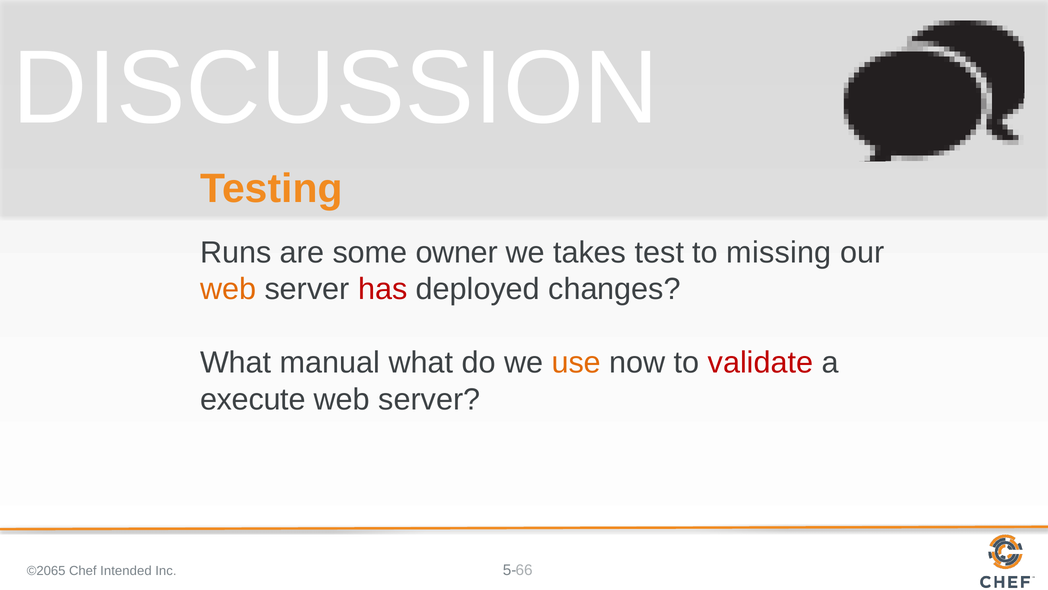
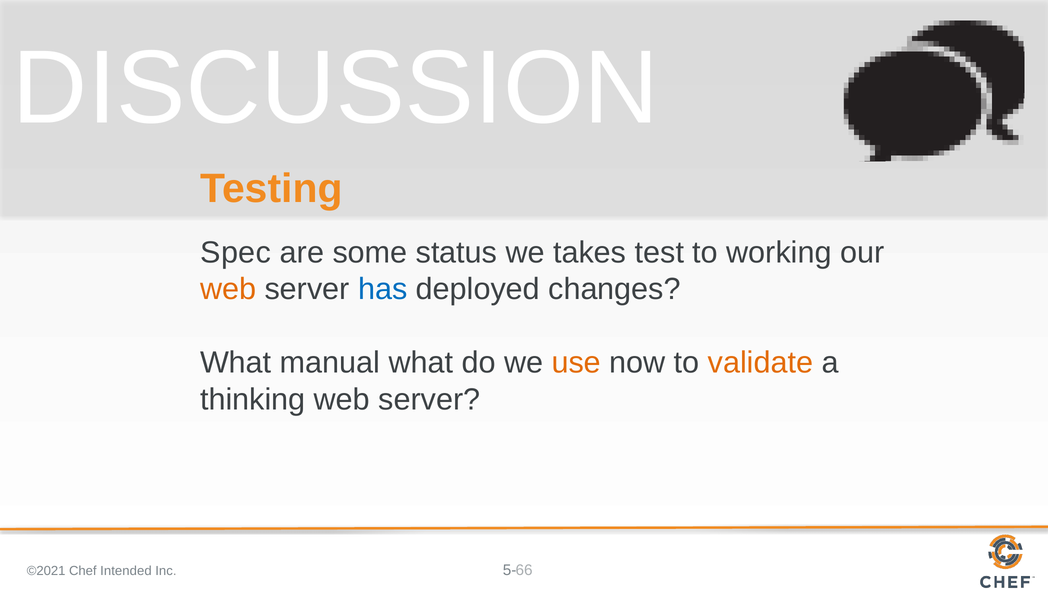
Runs: Runs -> Spec
owner: owner -> status
missing: missing -> working
has colour: red -> blue
validate colour: red -> orange
execute: execute -> thinking
©2065: ©2065 -> ©2021
